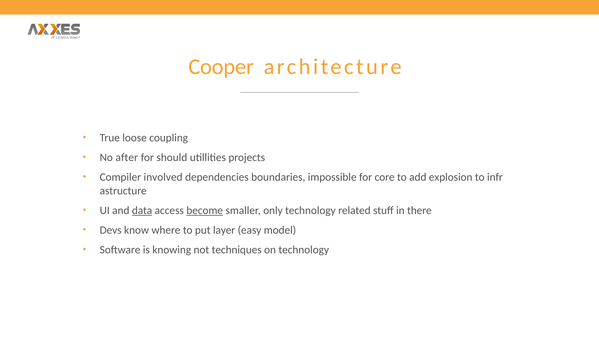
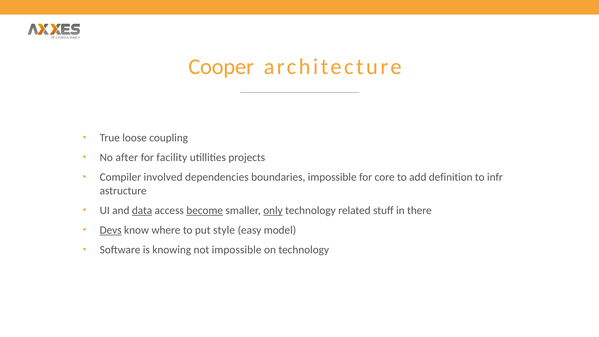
should: should -> facility
explosion: explosion -> definition
only underline: none -> present
Devs underline: none -> present
layer: layer -> style
not techniques: techniques -> impossible
